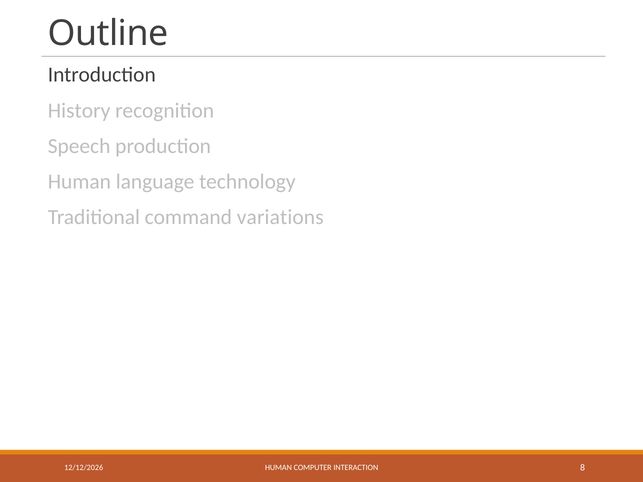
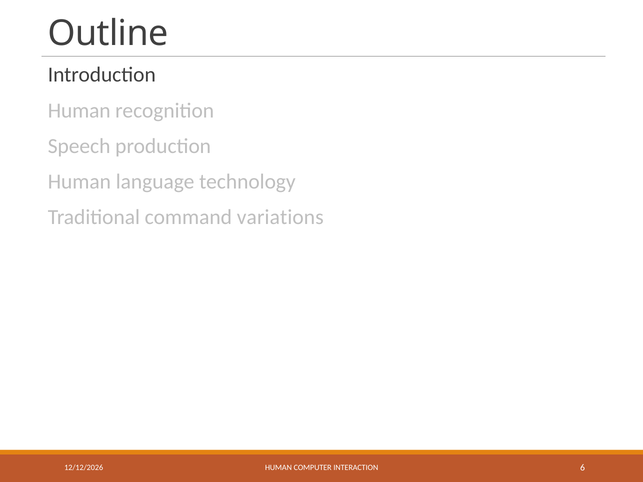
History at (79, 111): History -> Human
8: 8 -> 6
